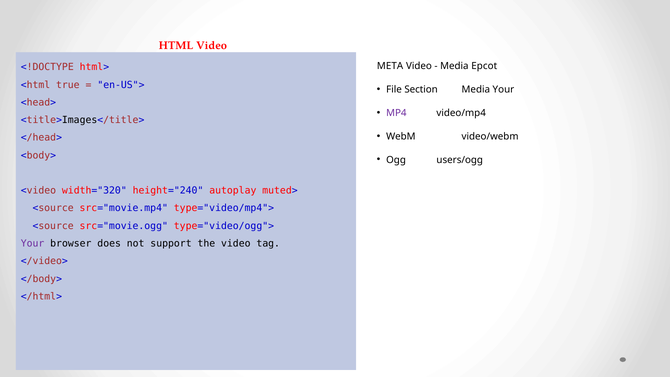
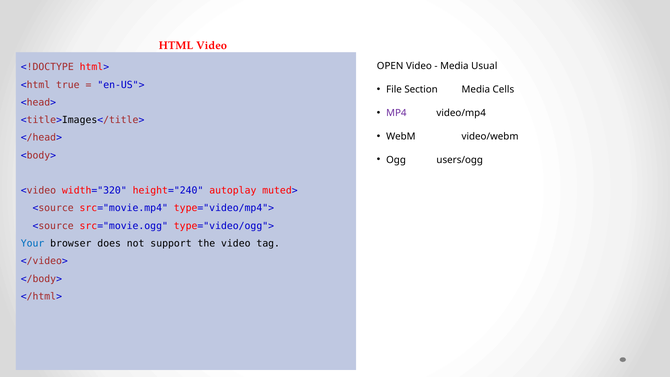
META: META -> OPEN
Epcot: Epcot -> Usual
Media Your: Your -> Cells
Your at (33, 243) colour: purple -> blue
